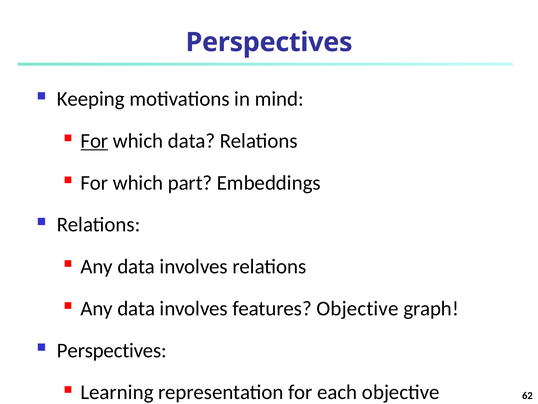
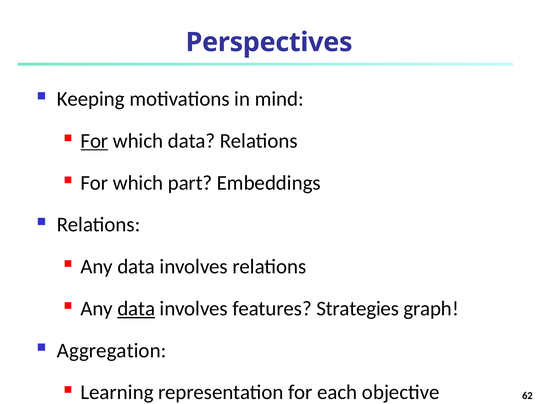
data at (136, 308) underline: none -> present
features Objective: Objective -> Strategies
Perspectives at (112, 350): Perspectives -> Aggregation
